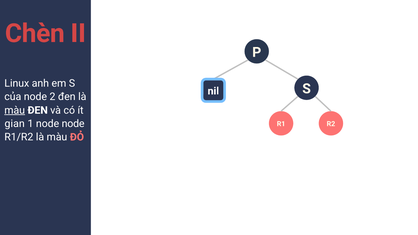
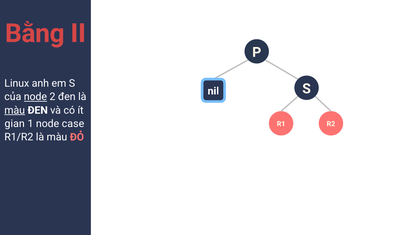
Chèn: Chèn -> Bằng
node at (35, 97) underline: none -> present
node node: node -> case
